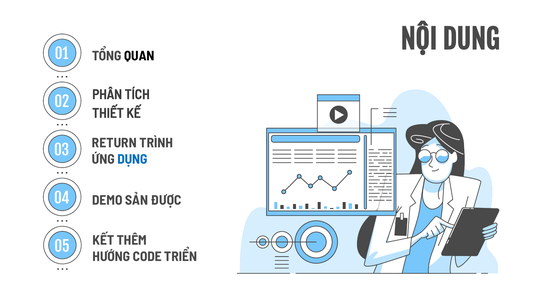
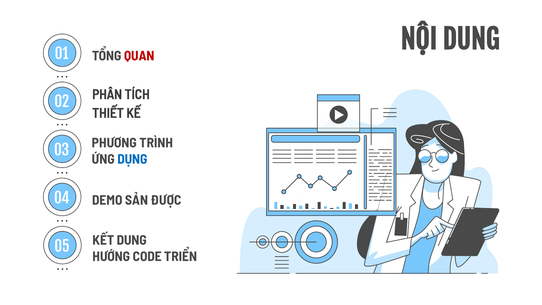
QUAN colour: black -> red
RETURN: RETURN -> PHƯƠNG
KẾT THÊM: THÊM -> DUNG
